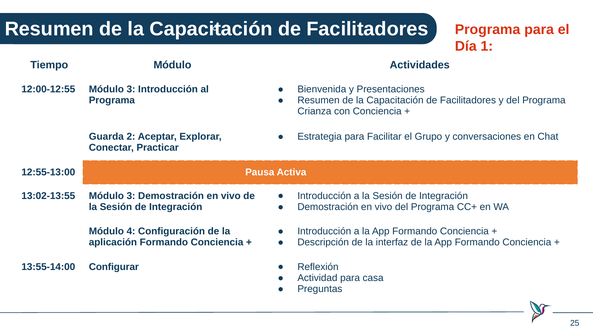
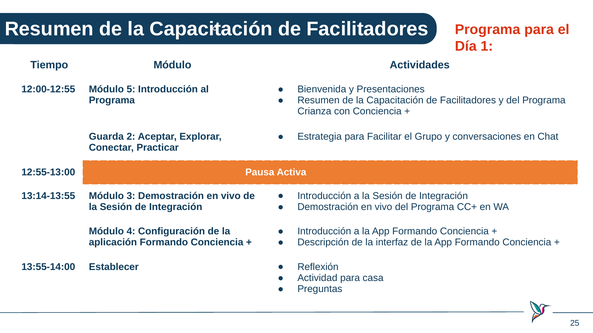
12:00-12:55 Módulo 3: 3 -> 5
13:02-13:55: 13:02-13:55 -> 13:14-13:55
Configurar: Configurar -> Establecer
